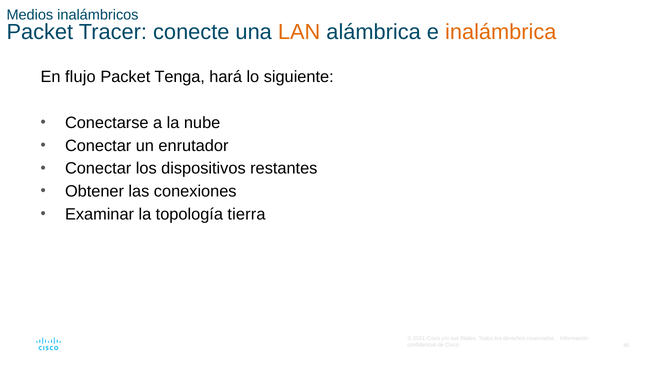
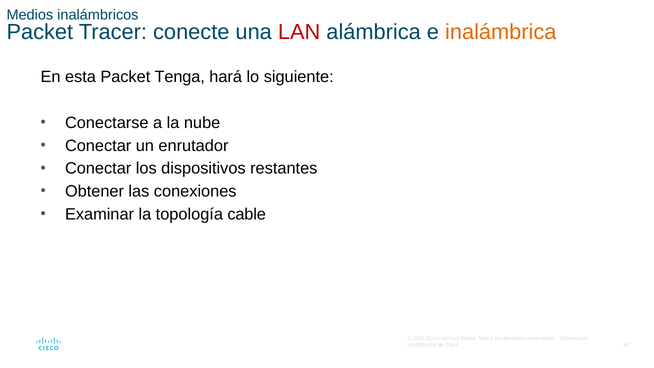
LAN colour: orange -> red
flujo: flujo -> esta
tierra: tierra -> cable
